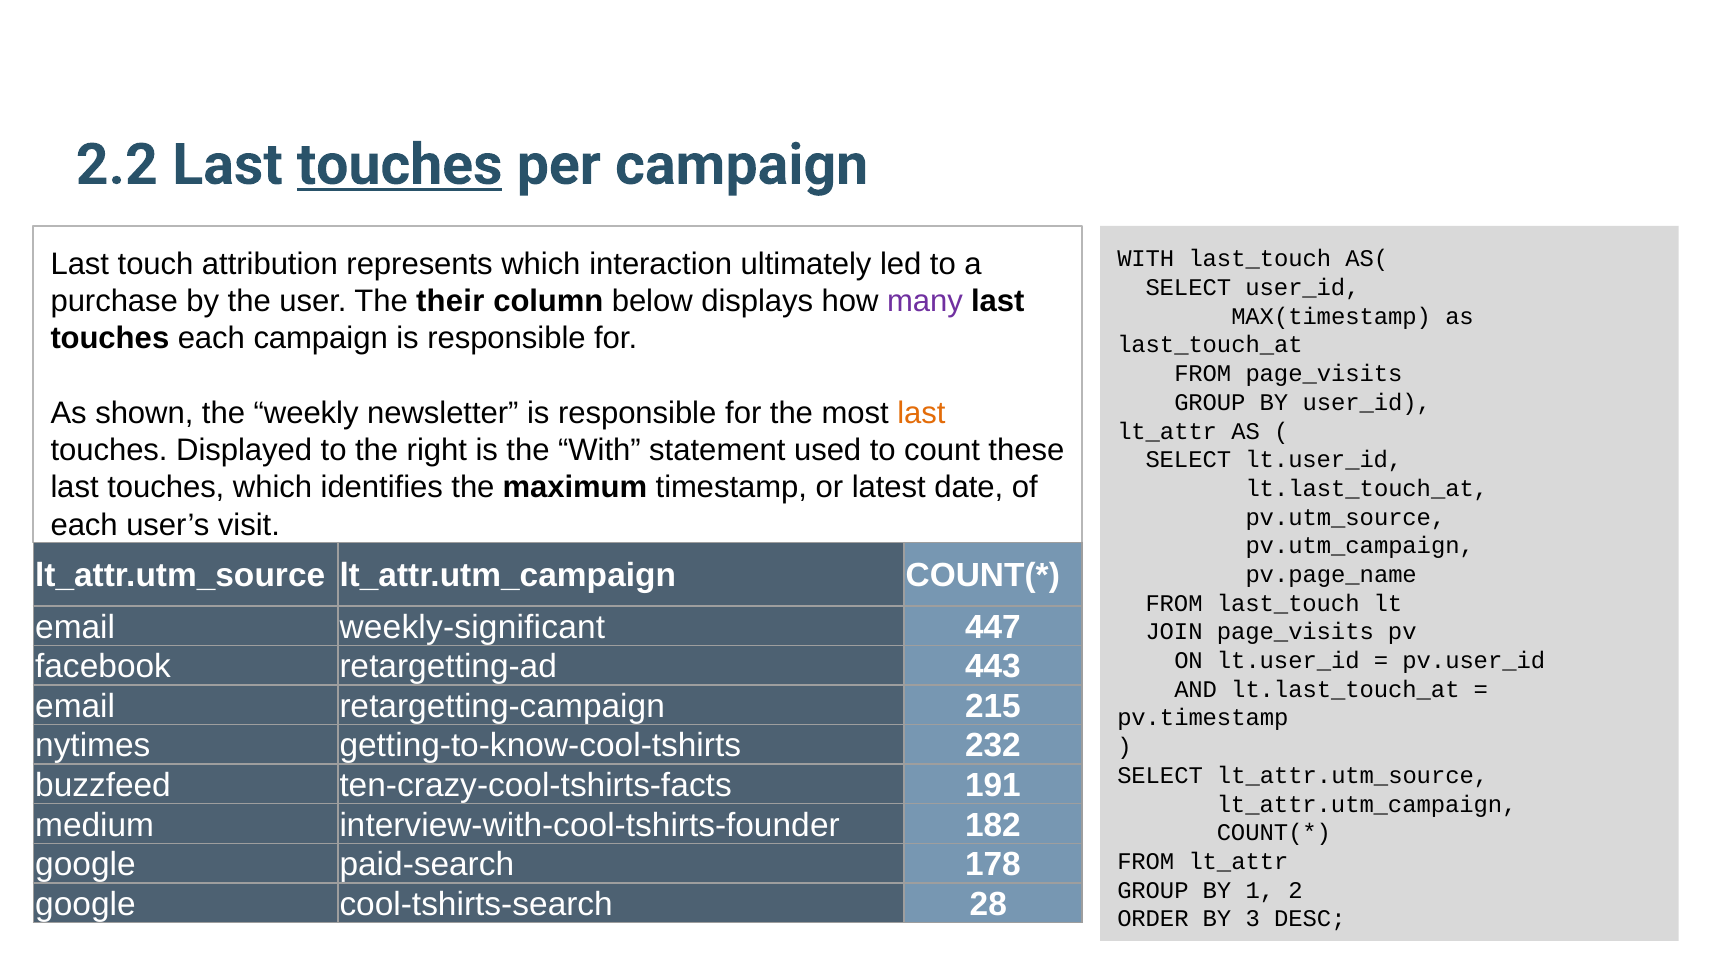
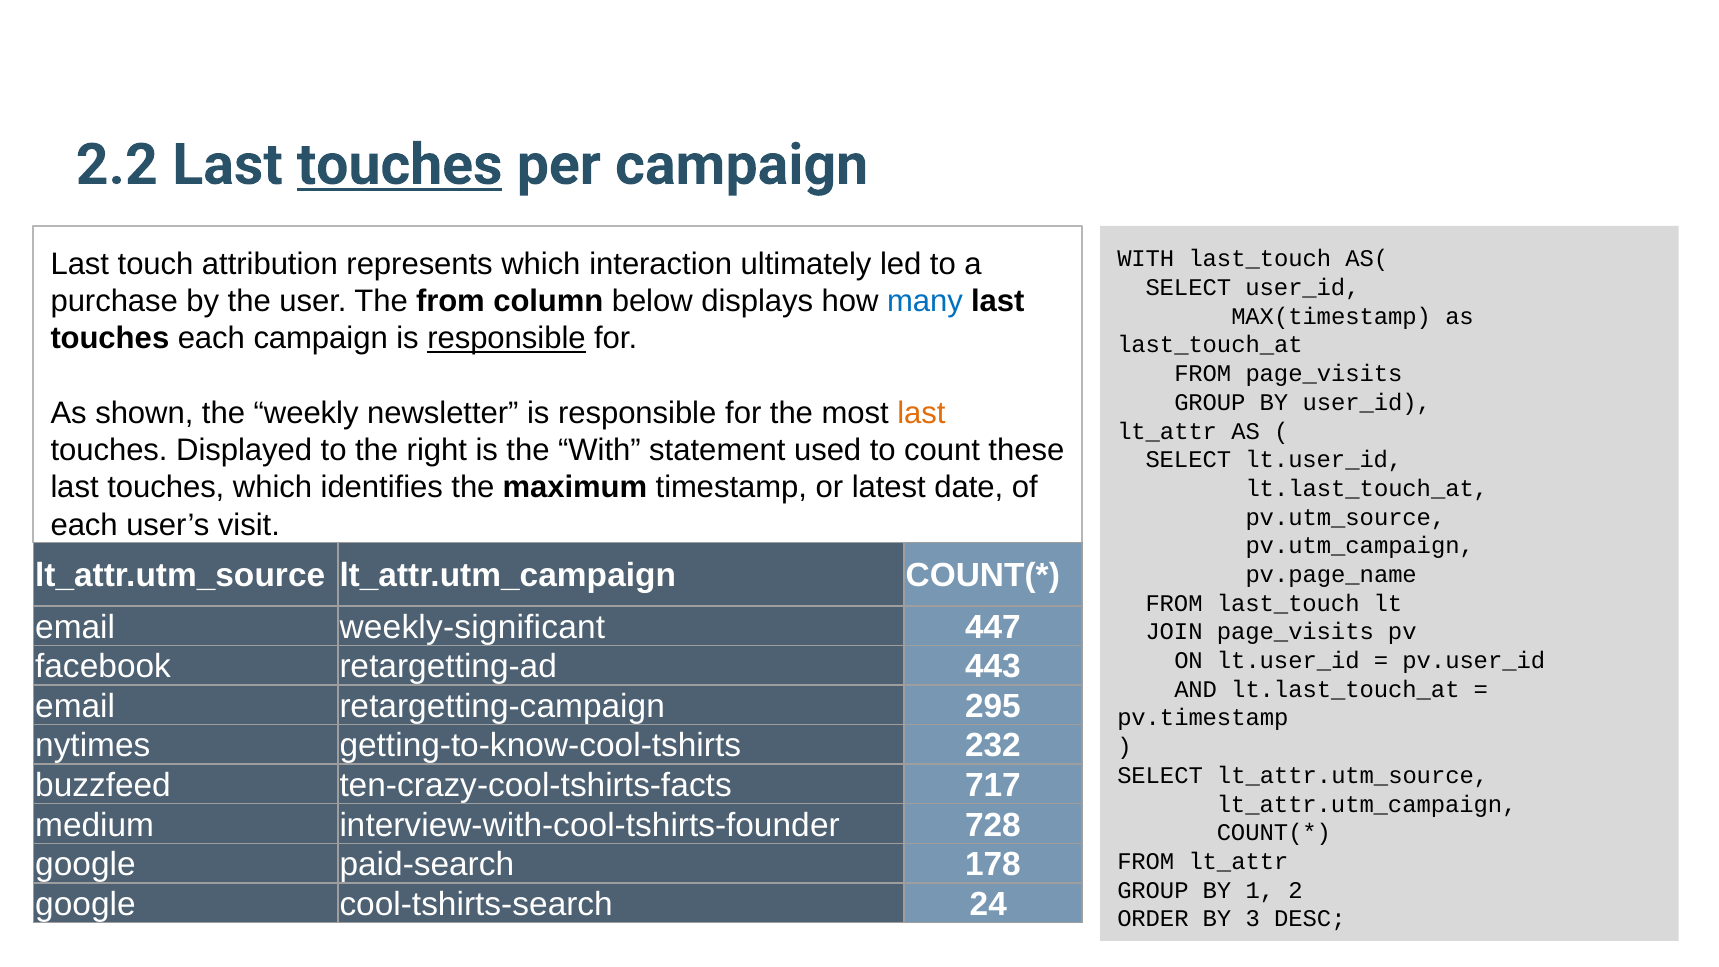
The their: their -> from
many colour: purple -> blue
responsible at (506, 338) underline: none -> present
215: 215 -> 295
191: 191 -> 717
182: 182 -> 728
28: 28 -> 24
